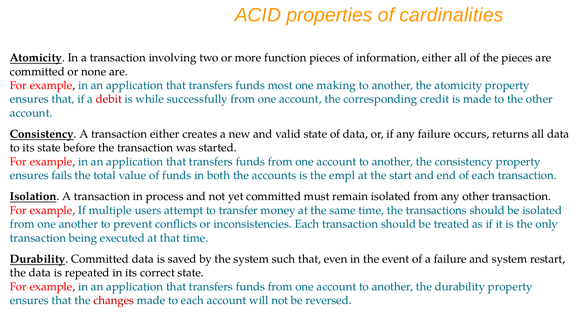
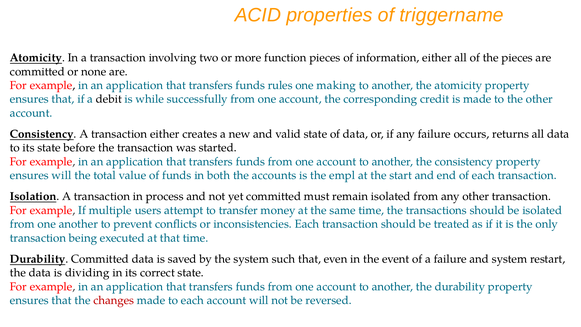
cardinalities: cardinalities -> triggername
most: most -> rules
debit colour: red -> black
ensures fails: fails -> will
repeated: repeated -> dividing
